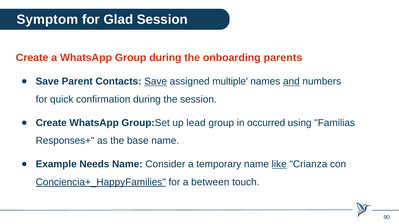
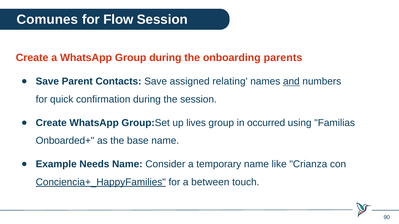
Symptom: Symptom -> Comunes
Glad: Glad -> Flow
Save at (156, 82) underline: present -> none
multiple: multiple -> relating
lead: lead -> lives
Responses+: Responses+ -> Onboarded+
like underline: present -> none
